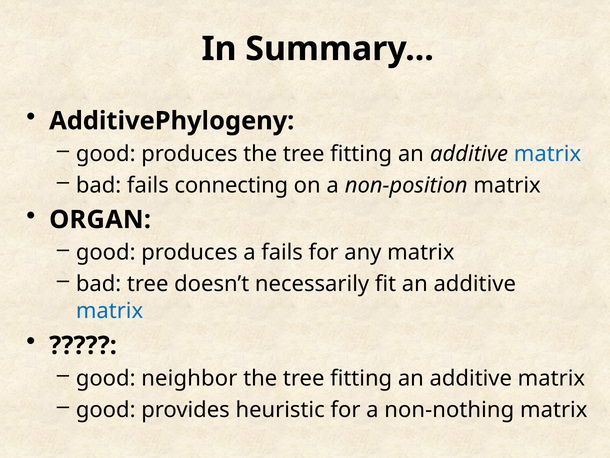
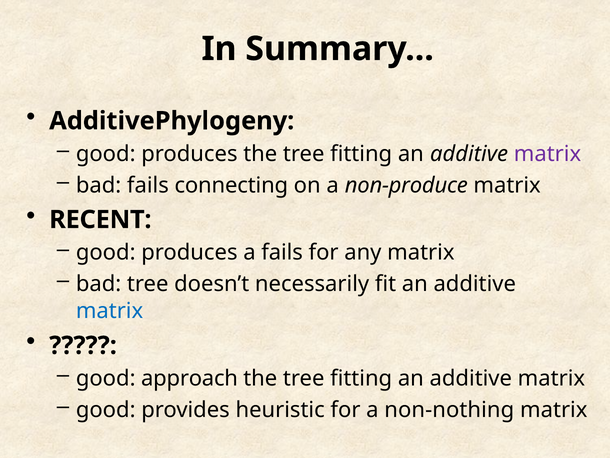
matrix at (548, 154) colour: blue -> purple
non-position: non-position -> non-produce
ORGAN: ORGAN -> RECENT
neighbor: neighbor -> approach
